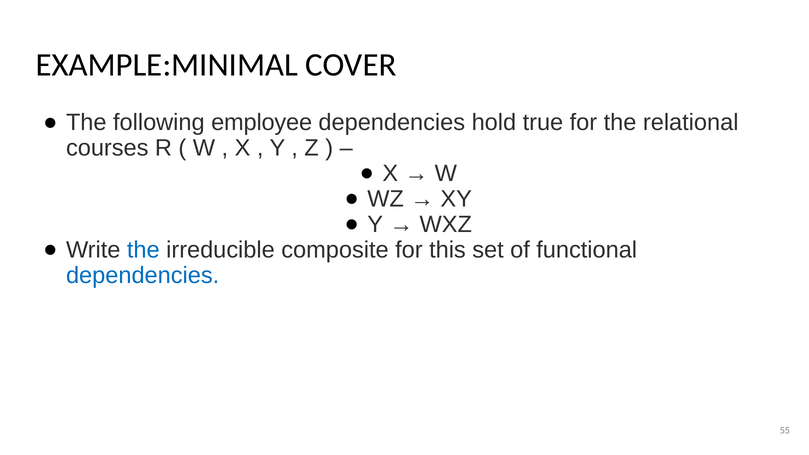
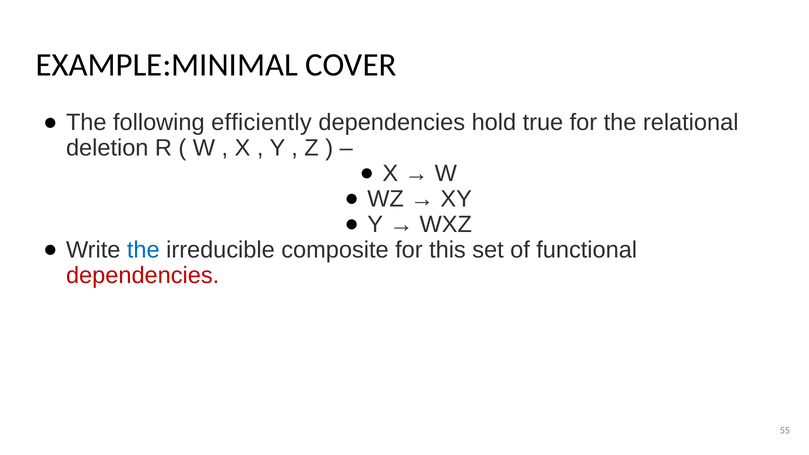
employee: employee -> efficiently
courses: courses -> deletion
dependencies at (143, 276) colour: blue -> red
